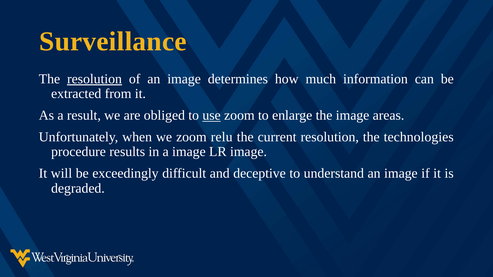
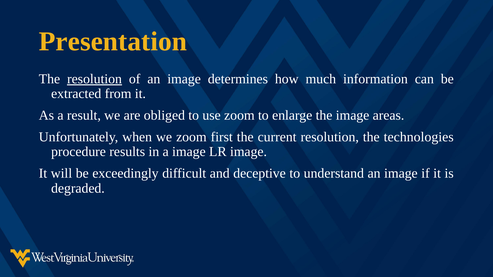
Surveillance: Surveillance -> Presentation
use underline: present -> none
relu: relu -> first
